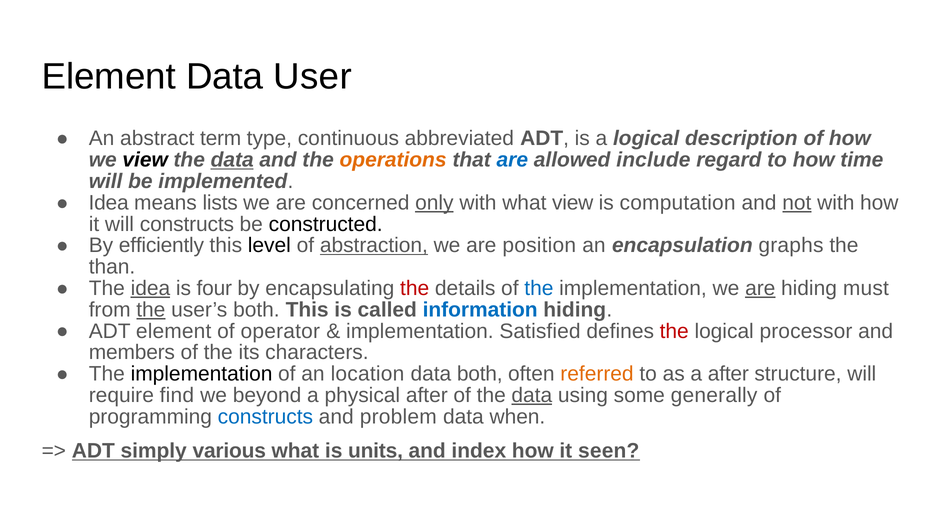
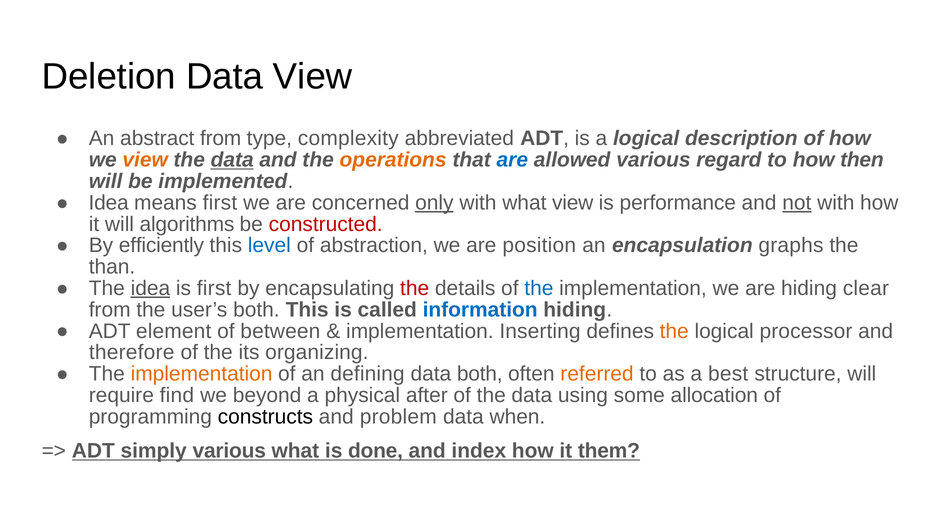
Element at (109, 76): Element -> Deletion
Data User: User -> View
abstract term: term -> from
continuous: continuous -> complexity
view at (145, 160) colour: black -> orange
allowed include: include -> various
time: time -> then
means lists: lists -> first
computation: computation -> performance
will constructs: constructs -> algorithms
constructed colour: black -> red
level colour: black -> blue
abstraction underline: present -> none
is four: four -> first
are at (760, 288) underline: present -> none
must: must -> clear
the at (151, 310) underline: present -> none
operator: operator -> between
Satisfied: Satisfied -> Inserting
the at (674, 331) colour: red -> orange
members: members -> therefore
characters: characters -> organizing
implementation at (202, 374) colour: black -> orange
location: location -> defining
a after: after -> best
data at (532, 395) underline: present -> none
generally: generally -> allocation
constructs at (265, 417) colour: blue -> black
units: units -> done
seen: seen -> them
